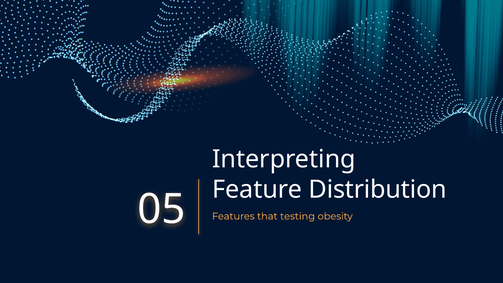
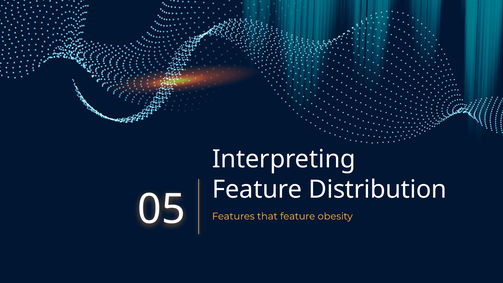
that testing: testing -> feature
